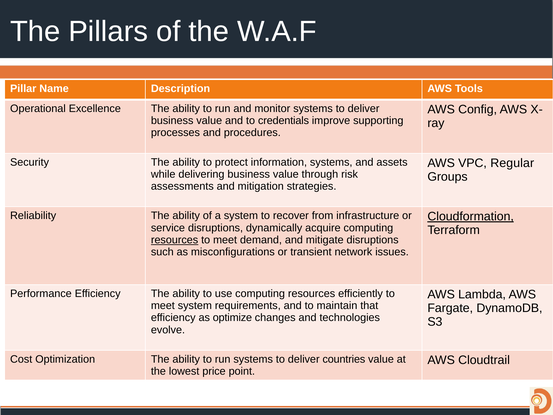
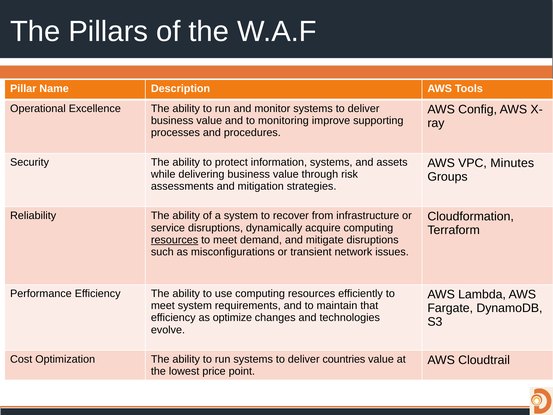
credentials: credentials -> monitoring
Regular: Regular -> Minutes
Cloudformation underline: present -> none
